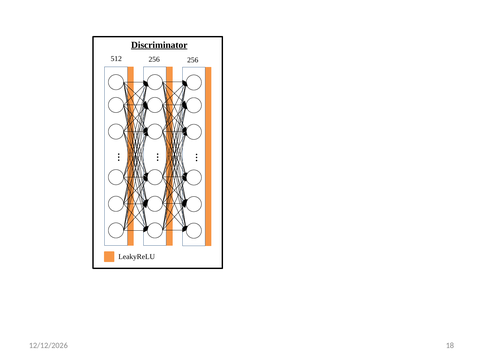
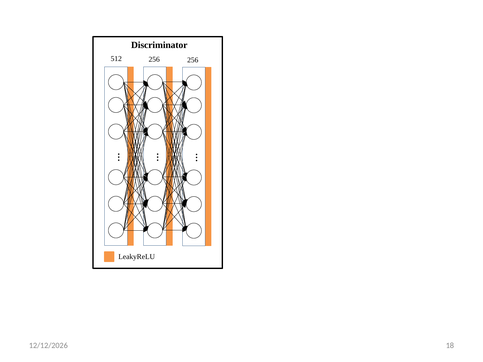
Discriminator underline: present -> none
